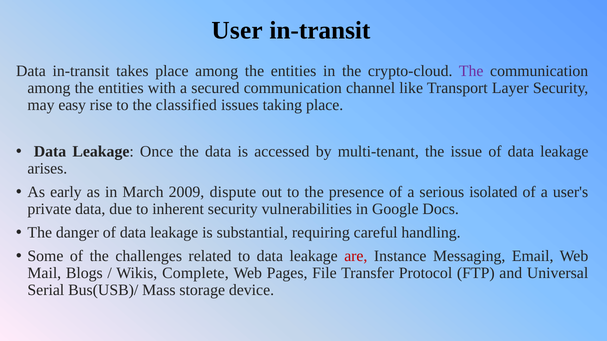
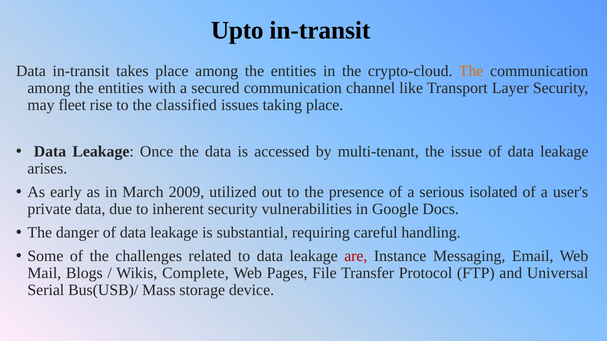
User: User -> Upto
The at (471, 71) colour: purple -> orange
easy: easy -> fleet
dispute: dispute -> utilized
